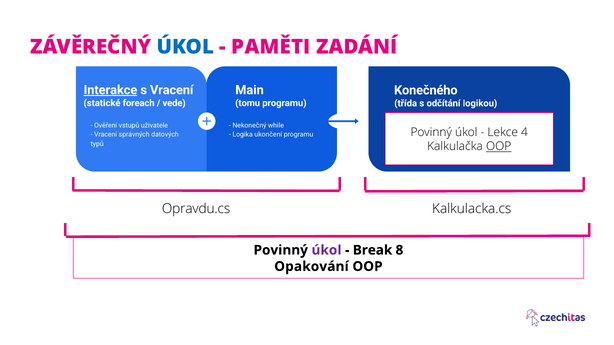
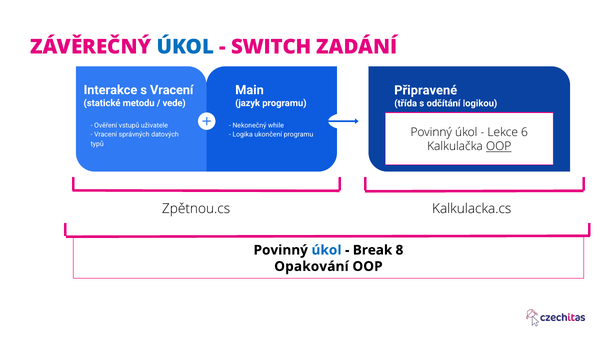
PAMĚTI: PAMĚTI -> SWITCH
Interakce underline: present -> none
Konečného: Konečného -> Připravené
foreach: foreach -> metodu
tomu: tomu -> jazyk
4: 4 -> 6
Opravdu.cs: Opravdu.cs -> Zpětnou.cs
úkol at (326, 250) colour: purple -> blue
